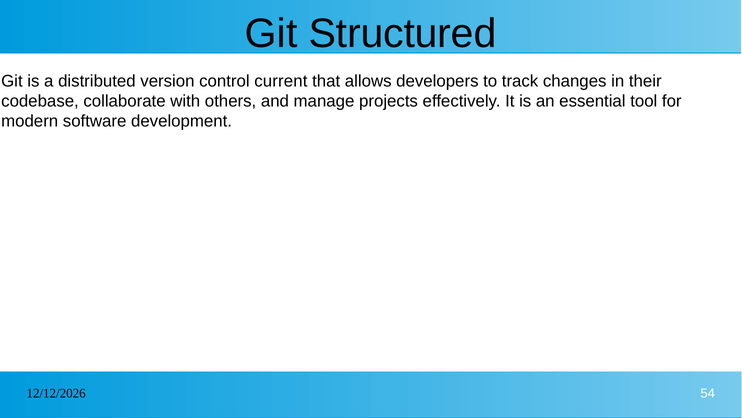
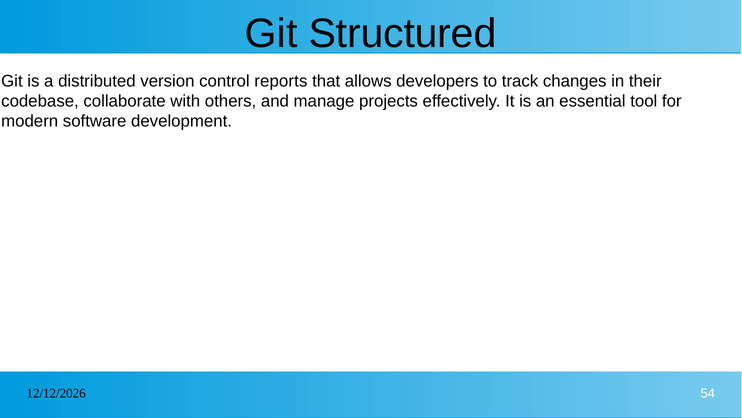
current: current -> reports
